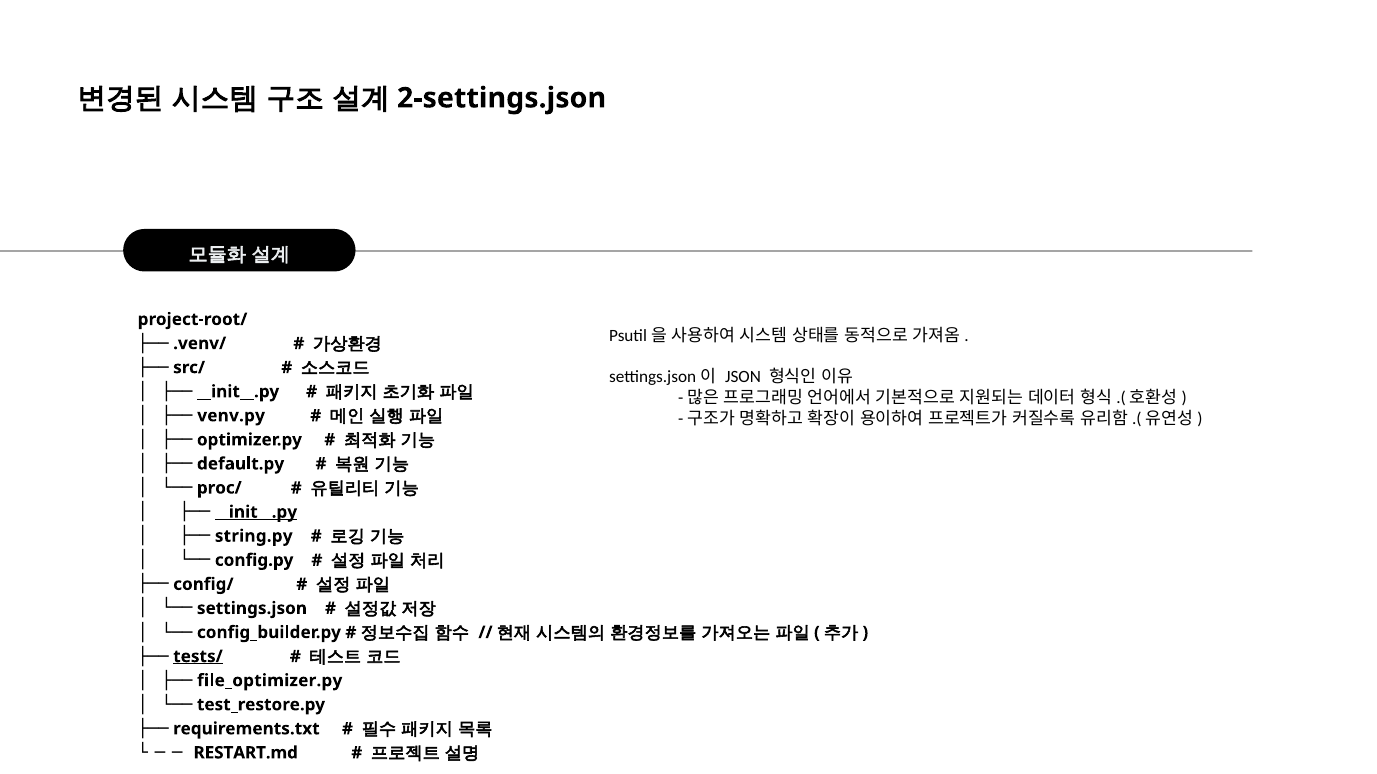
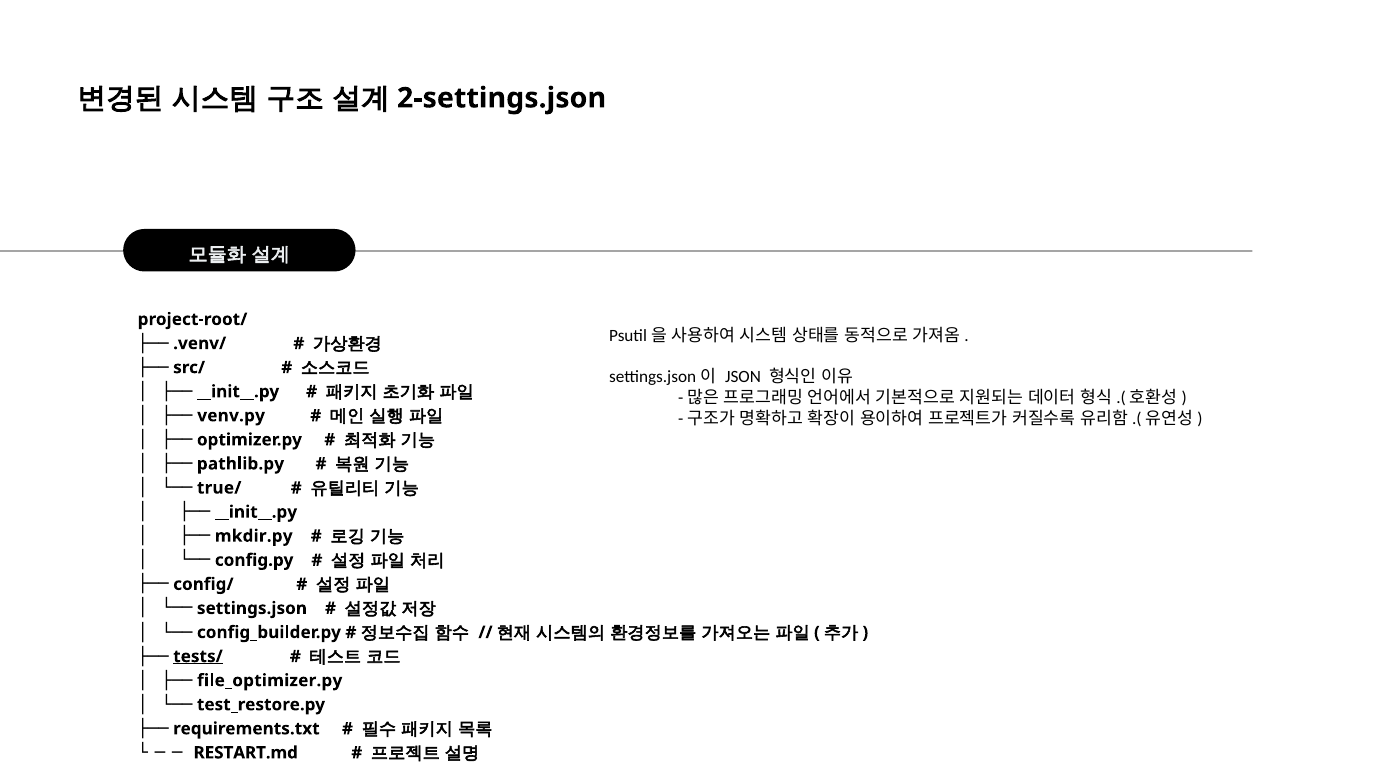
default.py: default.py -> pathlib.py
proc/: proc/ -> true/
__init__.py at (256, 512) underline: present -> none
string.py: string.py -> mkdir.py
